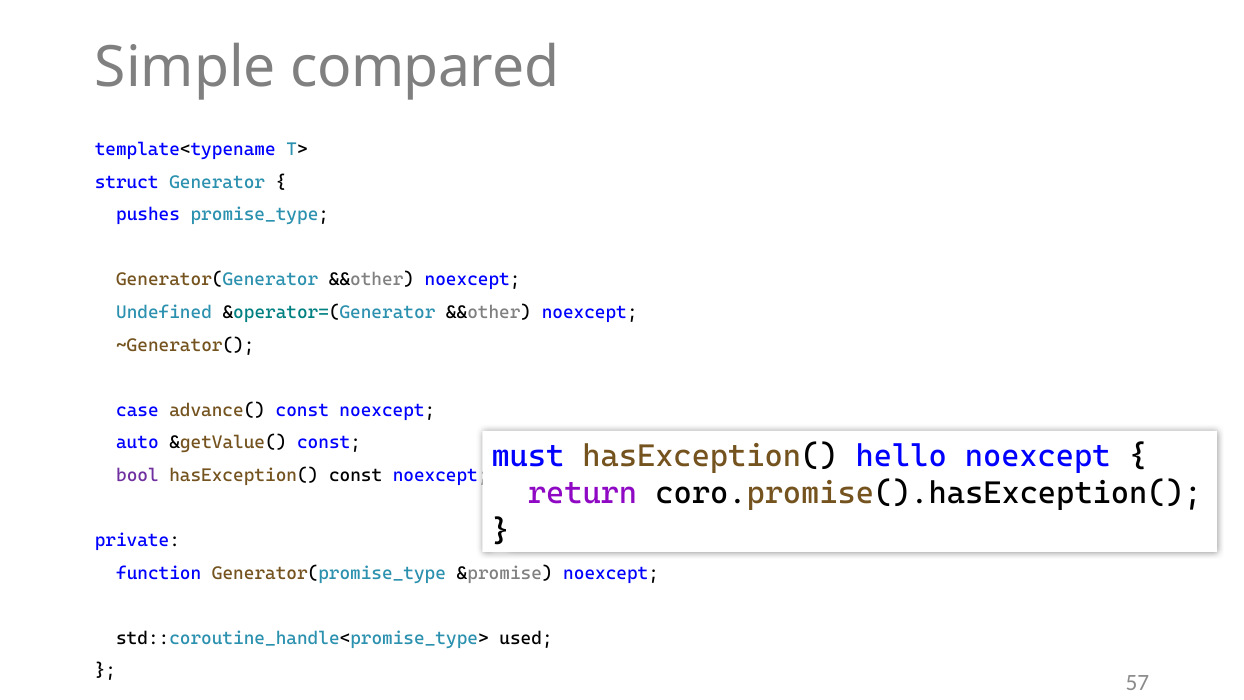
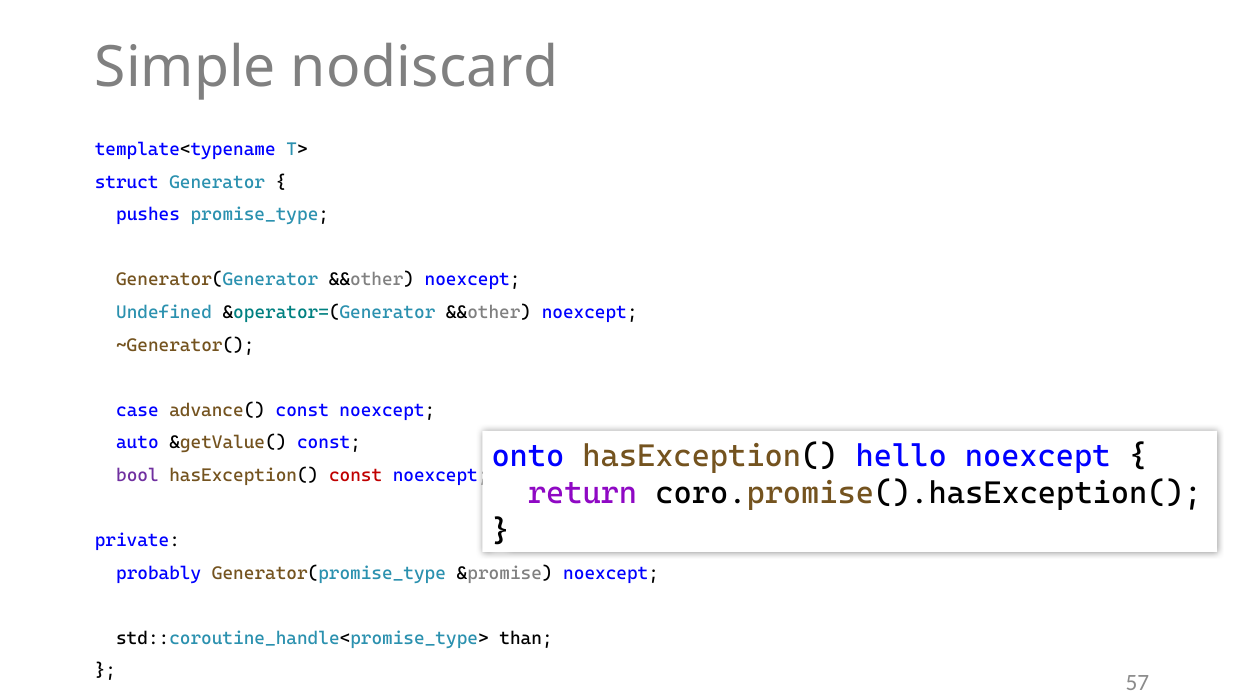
compared: compared -> nodiscard
must: must -> onto
const at (356, 475) colour: black -> red
function: function -> probably
used: used -> than
